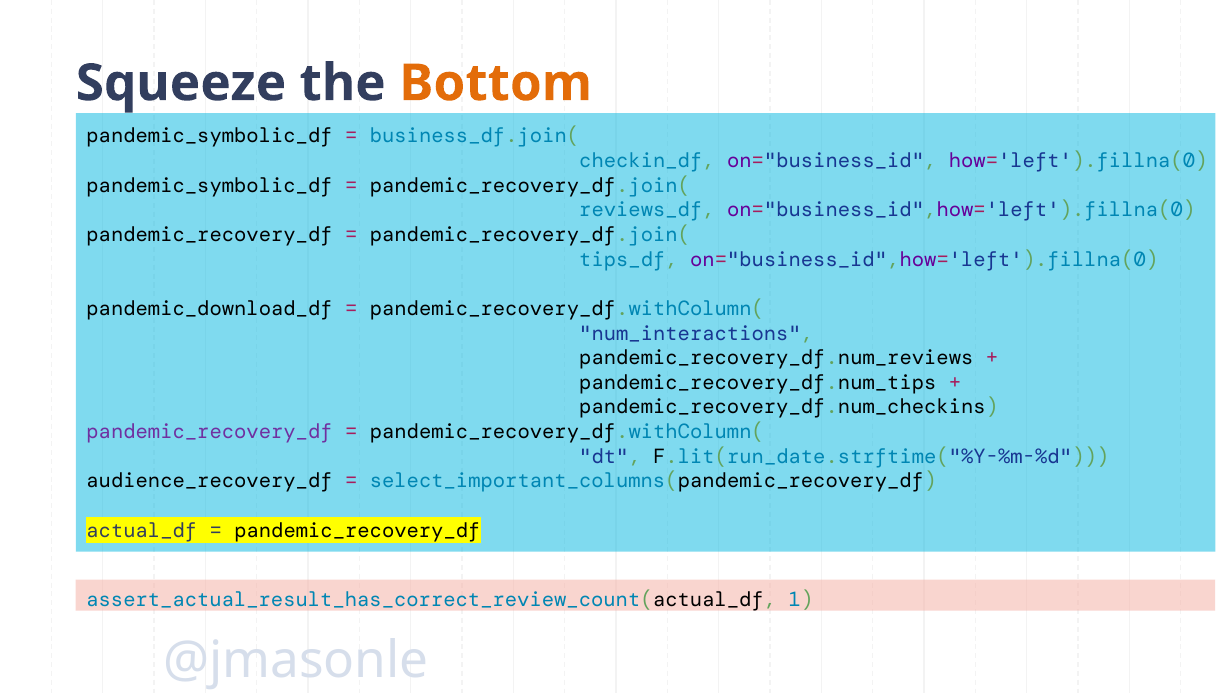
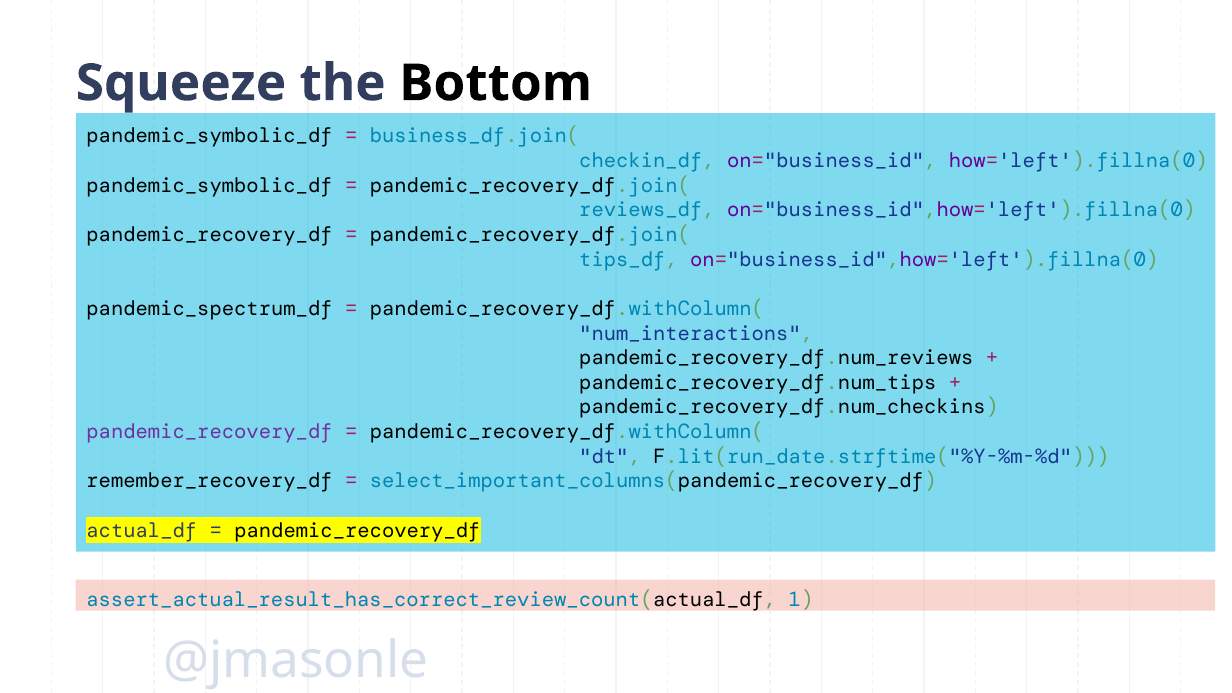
Bottom colour: orange -> black
pandemic_download_df: pandemic_download_df -> pandemic_spectrum_df
audience_recovery_df: audience_recovery_df -> remember_recovery_df
